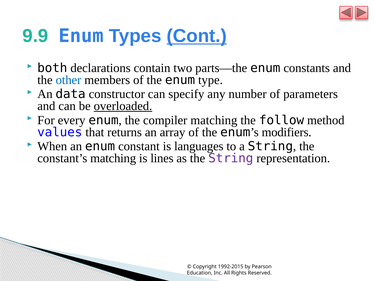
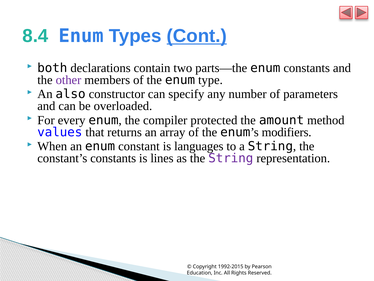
9.9: 9.9 -> 8.4
other colour: blue -> purple
data: data -> also
overloaded underline: present -> none
compiler matching: matching -> protected
follow: follow -> amount
constant’s matching: matching -> constants
